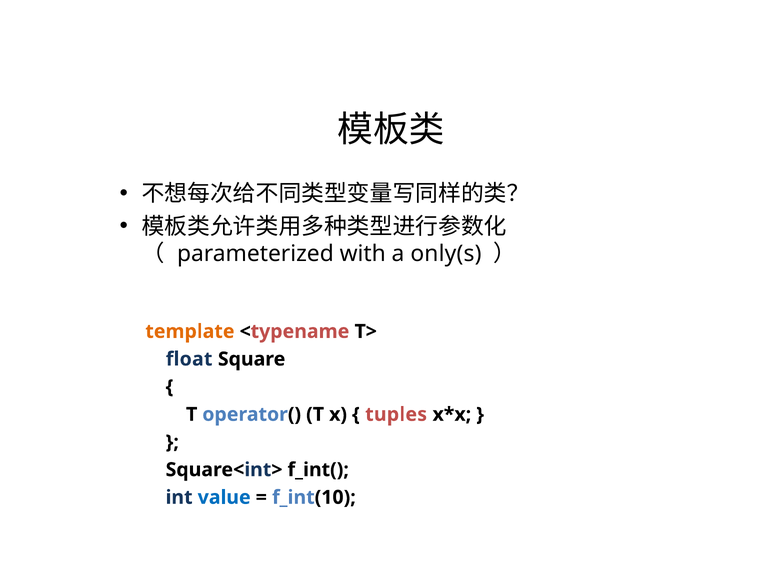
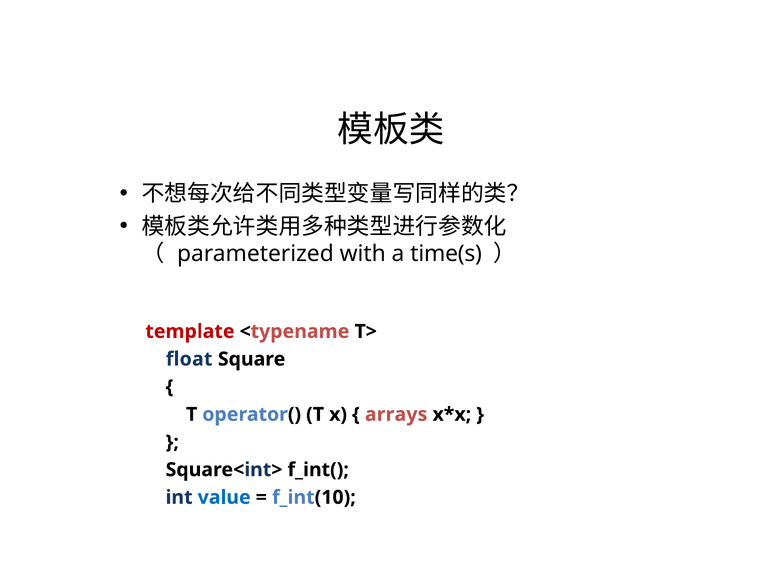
only(s: only(s -> time(s
template colour: orange -> red
tuples: tuples -> arrays
